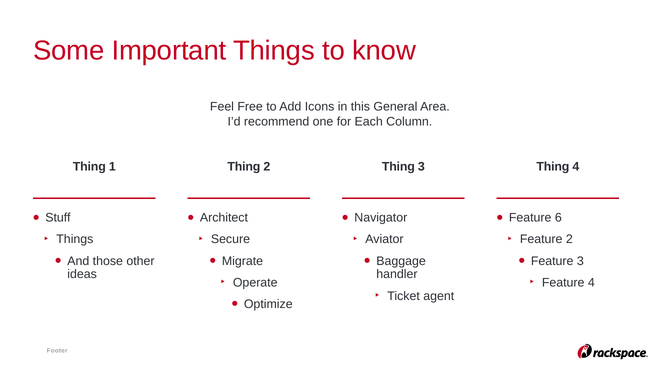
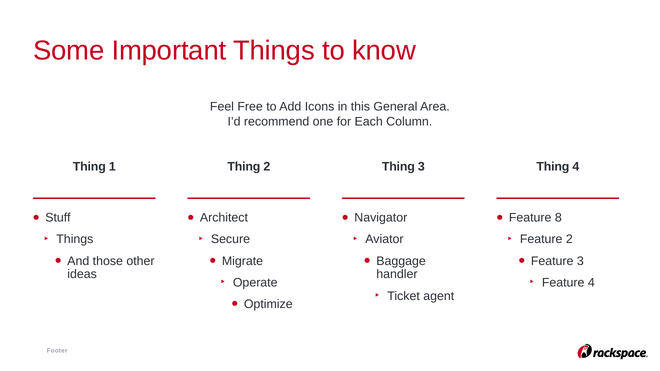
6: 6 -> 8
